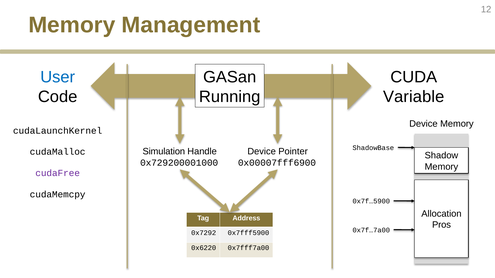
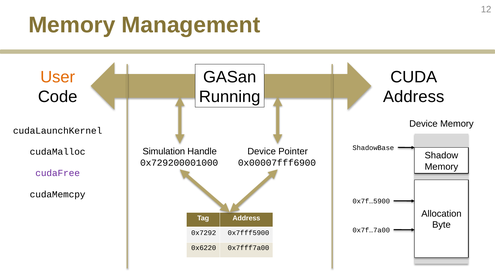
User colour: blue -> orange
Variable at (414, 97): Variable -> Address
Pros: Pros -> Byte
